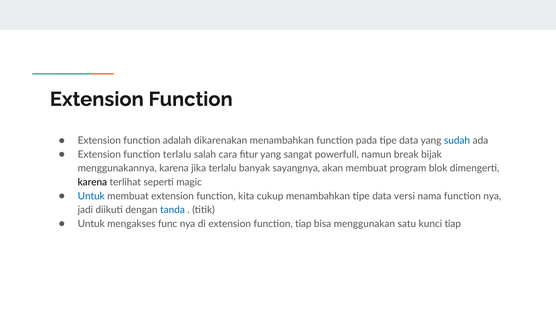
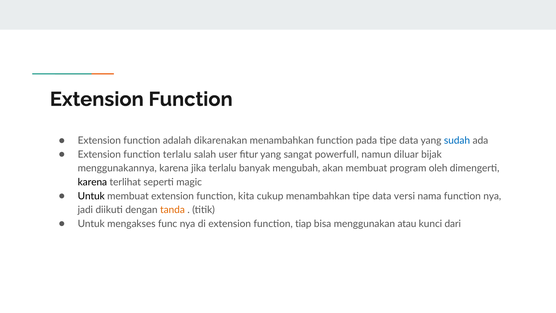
cara: cara -> user
break: break -> diluar
sayangnya: sayangnya -> mengubah
blok: blok -> oleh
Untuk at (91, 196) colour: blue -> black
tanda colour: blue -> orange
satu: satu -> atau
kunci tiap: tiap -> dari
